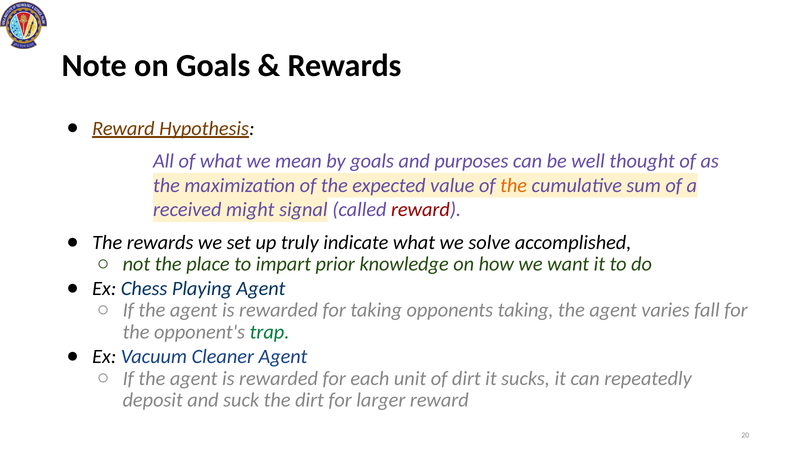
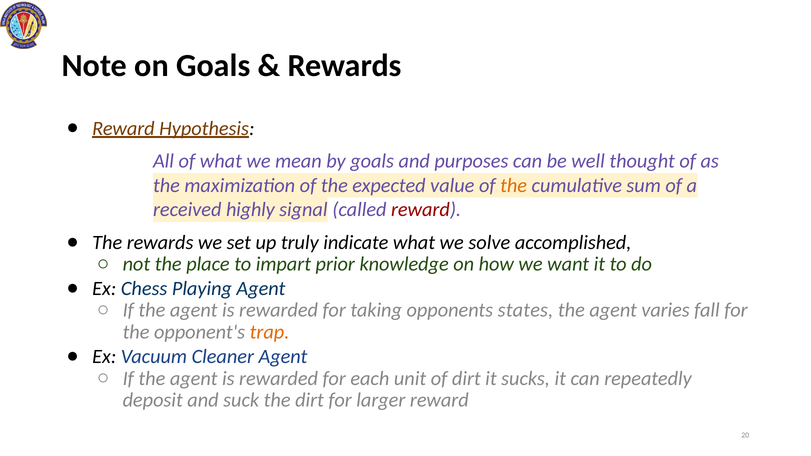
might: might -> highly
opponents taking: taking -> states
trap colour: green -> orange
